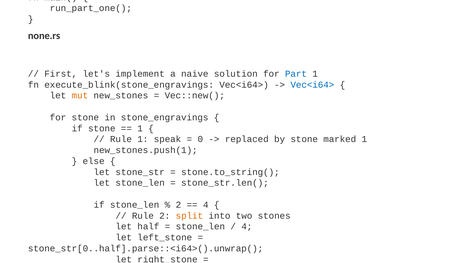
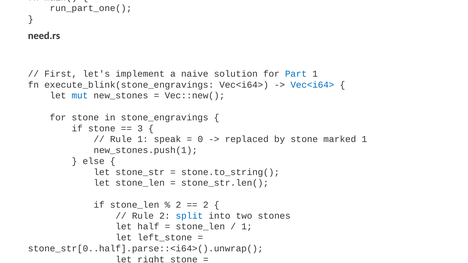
none.rs: none.rs -> need.rs
mut at (80, 96) colour: orange -> blue
1 at (140, 129): 1 -> 3
4 at (206, 205): 4 -> 2
split at (189, 216) colour: orange -> blue
4 at (247, 227): 4 -> 1
